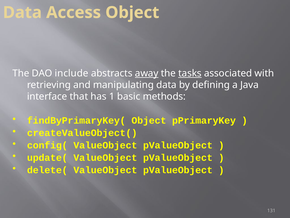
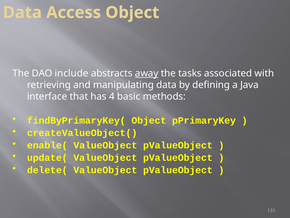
tasks underline: present -> none
1: 1 -> 4
config(: config( -> enable(
